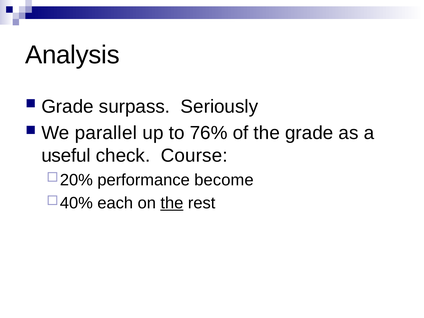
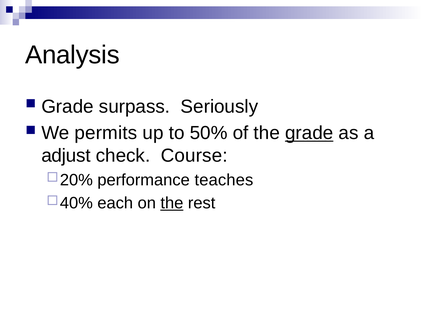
parallel: parallel -> permits
76%: 76% -> 50%
grade at (309, 133) underline: none -> present
useful: useful -> adjust
become: become -> teaches
